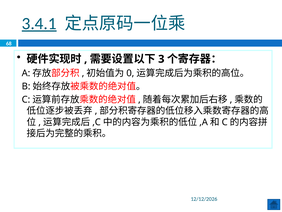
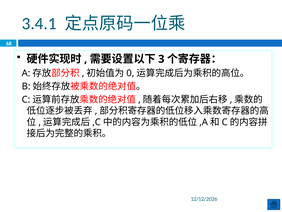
3.4.1 underline: present -> none
